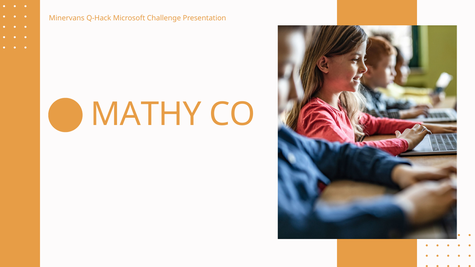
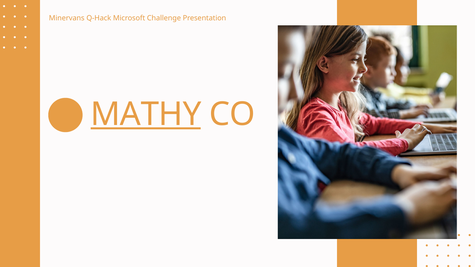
MATHY underline: none -> present
